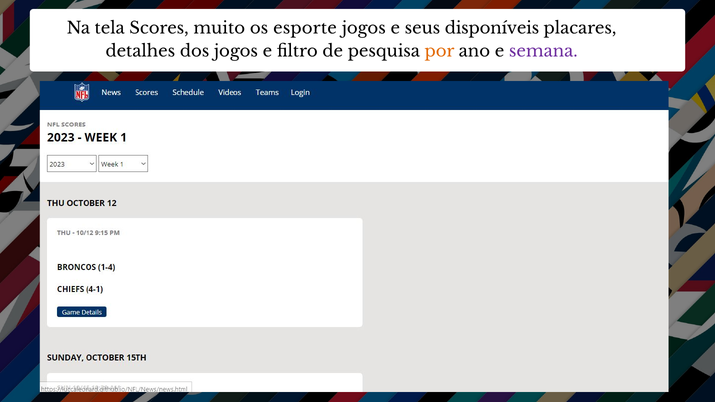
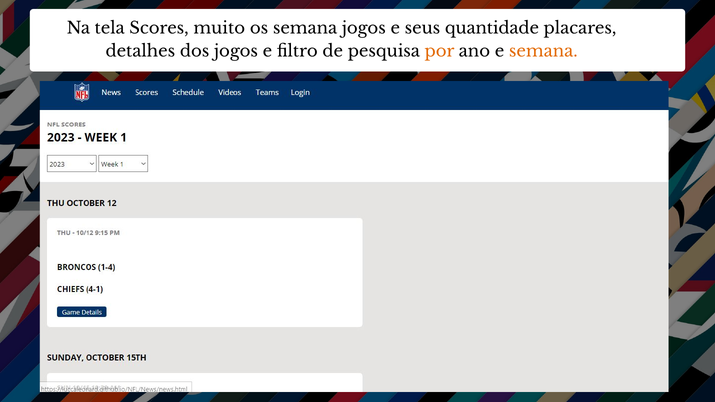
os esporte: esporte -> semana
disponíveis: disponíveis -> quantidade
semana at (543, 51) colour: purple -> orange
